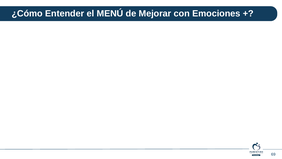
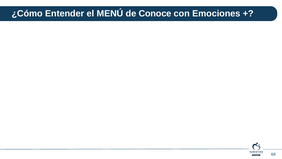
Mejorar: Mejorar -> Conoce
